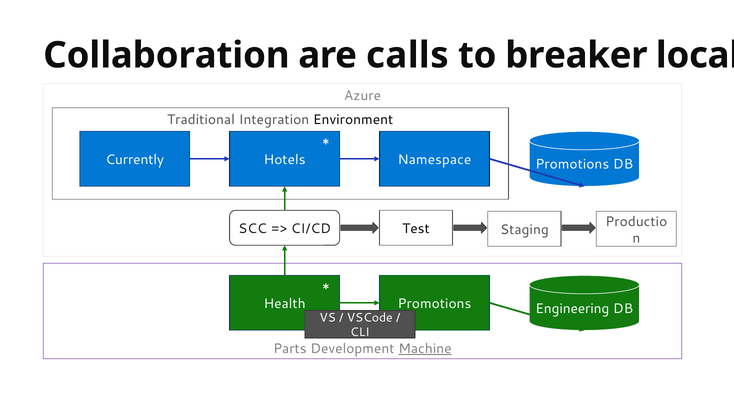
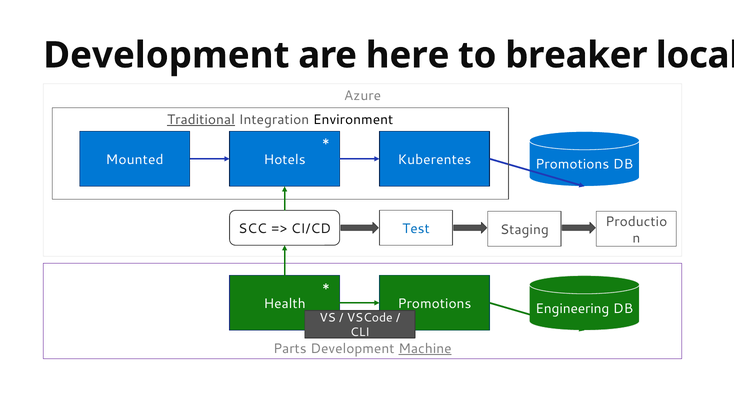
Collaboration at (166, 55): Collaboration -> Development
calls: calls -> here
Traditional underline: none -> present
Currently: Currently -> Mounted
Namespace: Namespace -> Kuberentes
Test colour: black -> blue
